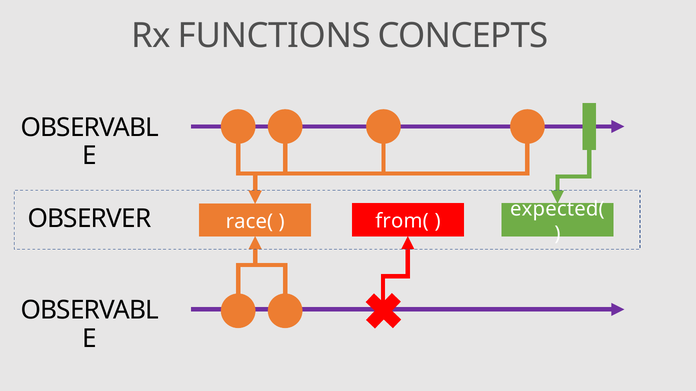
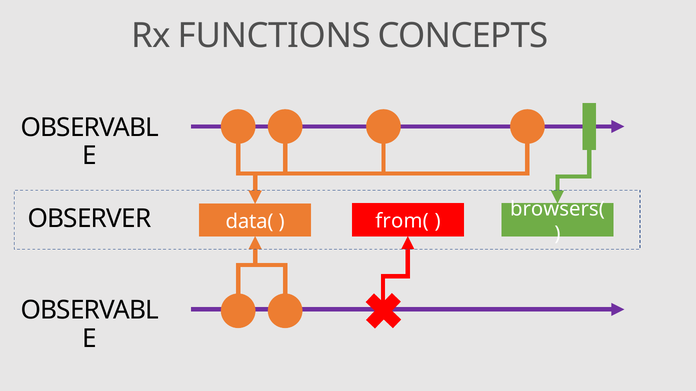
expected(: expected( -> browsers(
race(: race( -> data(
